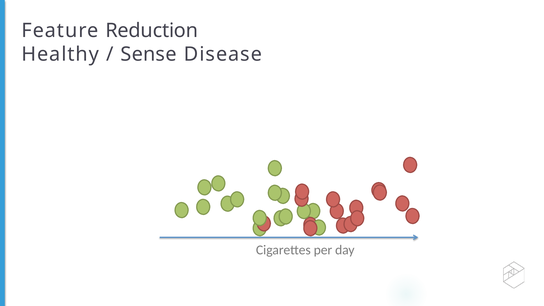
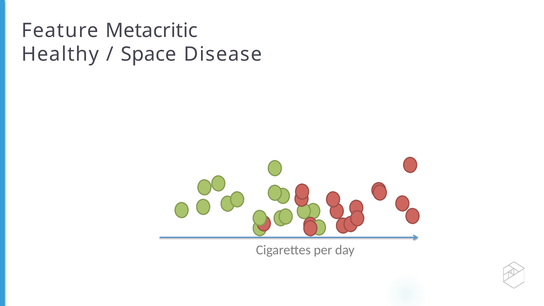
Reduction: Reduction -> Metacritic
Sense: Sense -> Space
